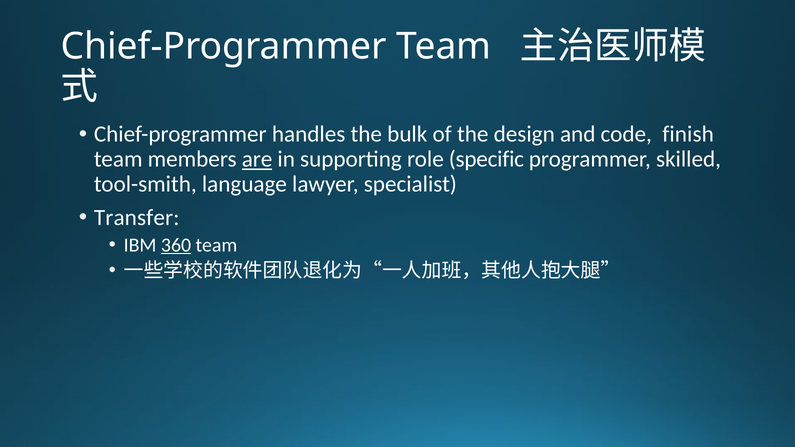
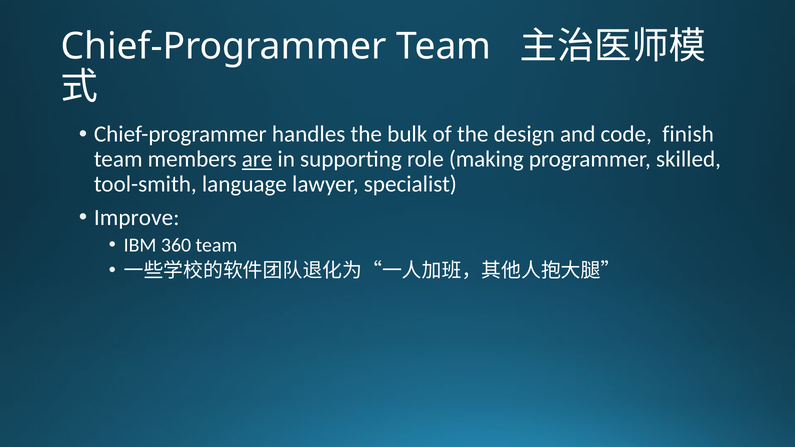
specific: specific -> making
Transfer: Transfer -> Improve
360 underline: present -> none
